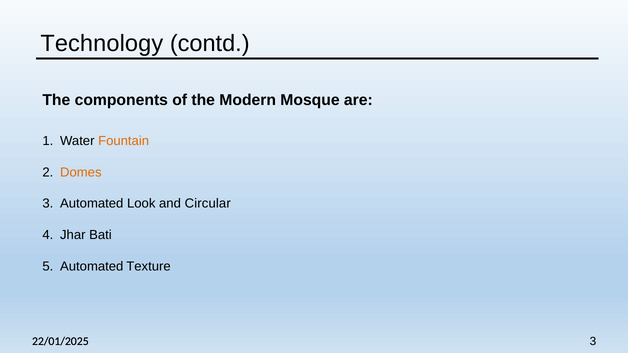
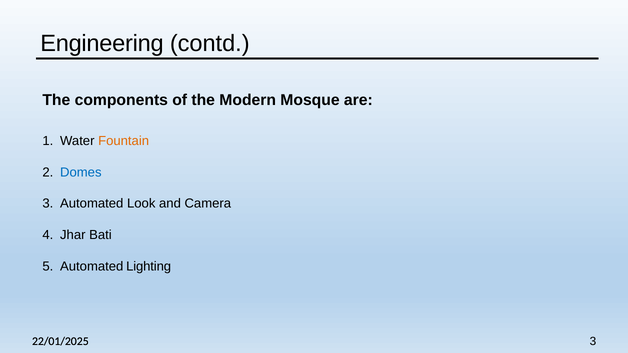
Technology: Technology -> Engineering
Domes colour: orange -> blue
Circular: Circular -> Camera
Texture: Texture -> Lighting
